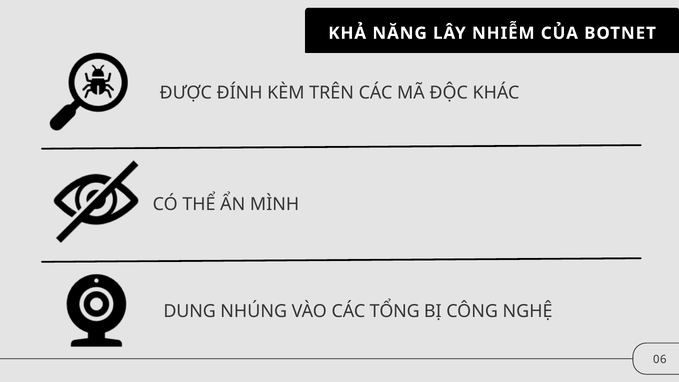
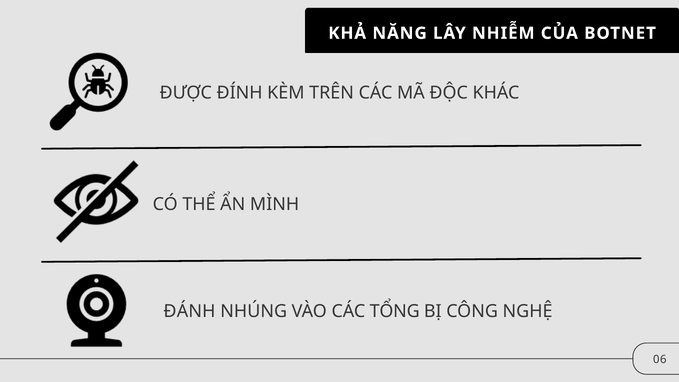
DUNG: DUNG -> ĐÁNH
